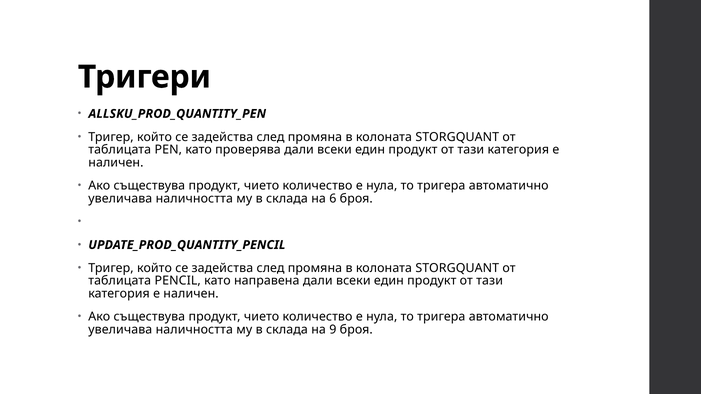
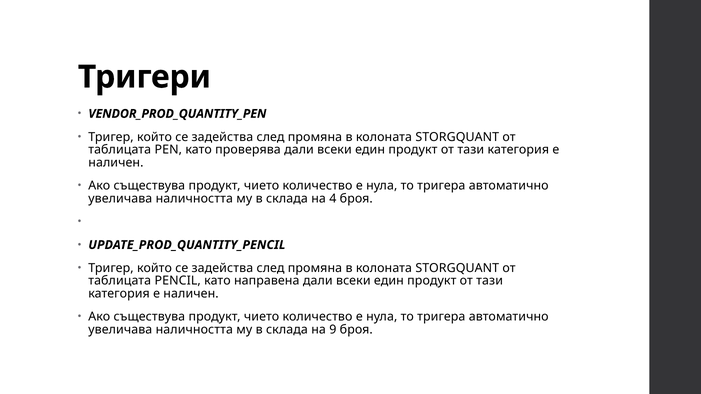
ALLSKU_PROD_QUANTITY_PEN: ALLSKU_PROD_QUANTITY_PEN -> VENDOR_PROD_QUANTITY_PEN
6: 6 -> 4
